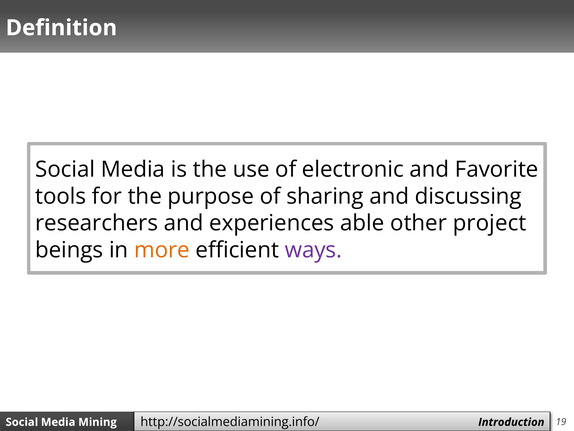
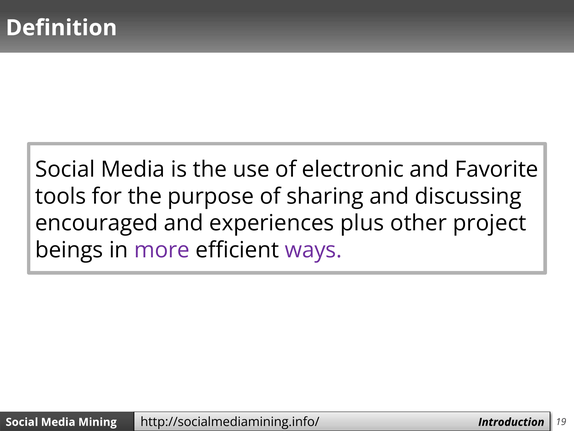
researchers: researchers -> encouraged
able: able -> plus
more colour: orange -> purple
